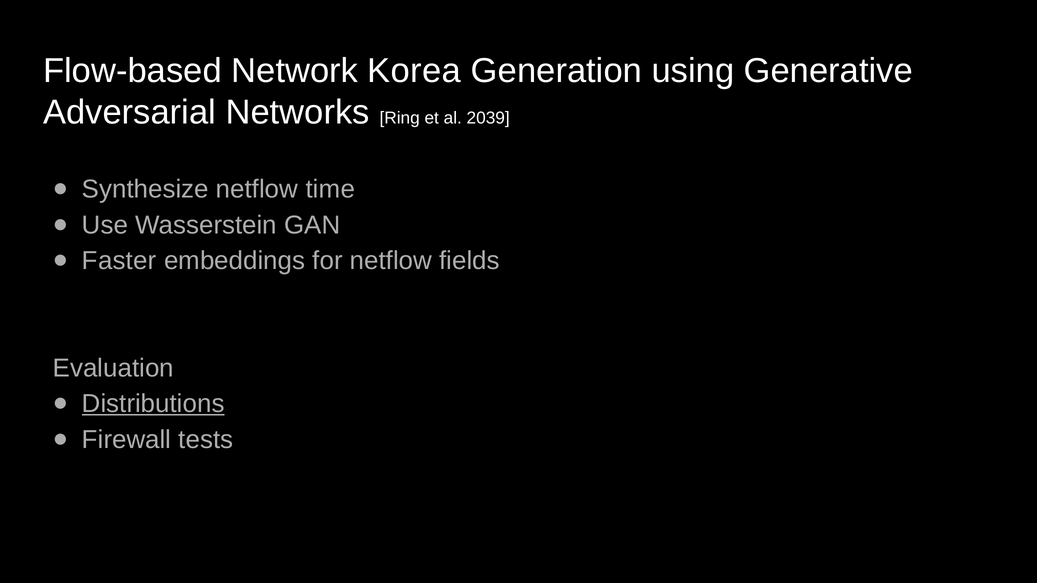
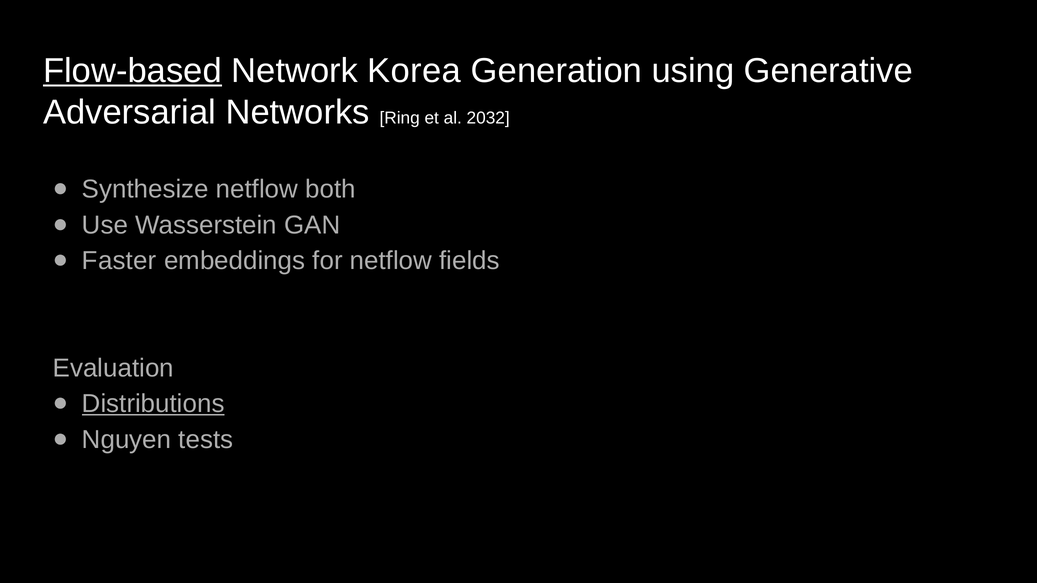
Flow-based underline: none -> present
2039: 2039 -> 2032
time: time -> both
Firewall: Firewall -> Nguyen
